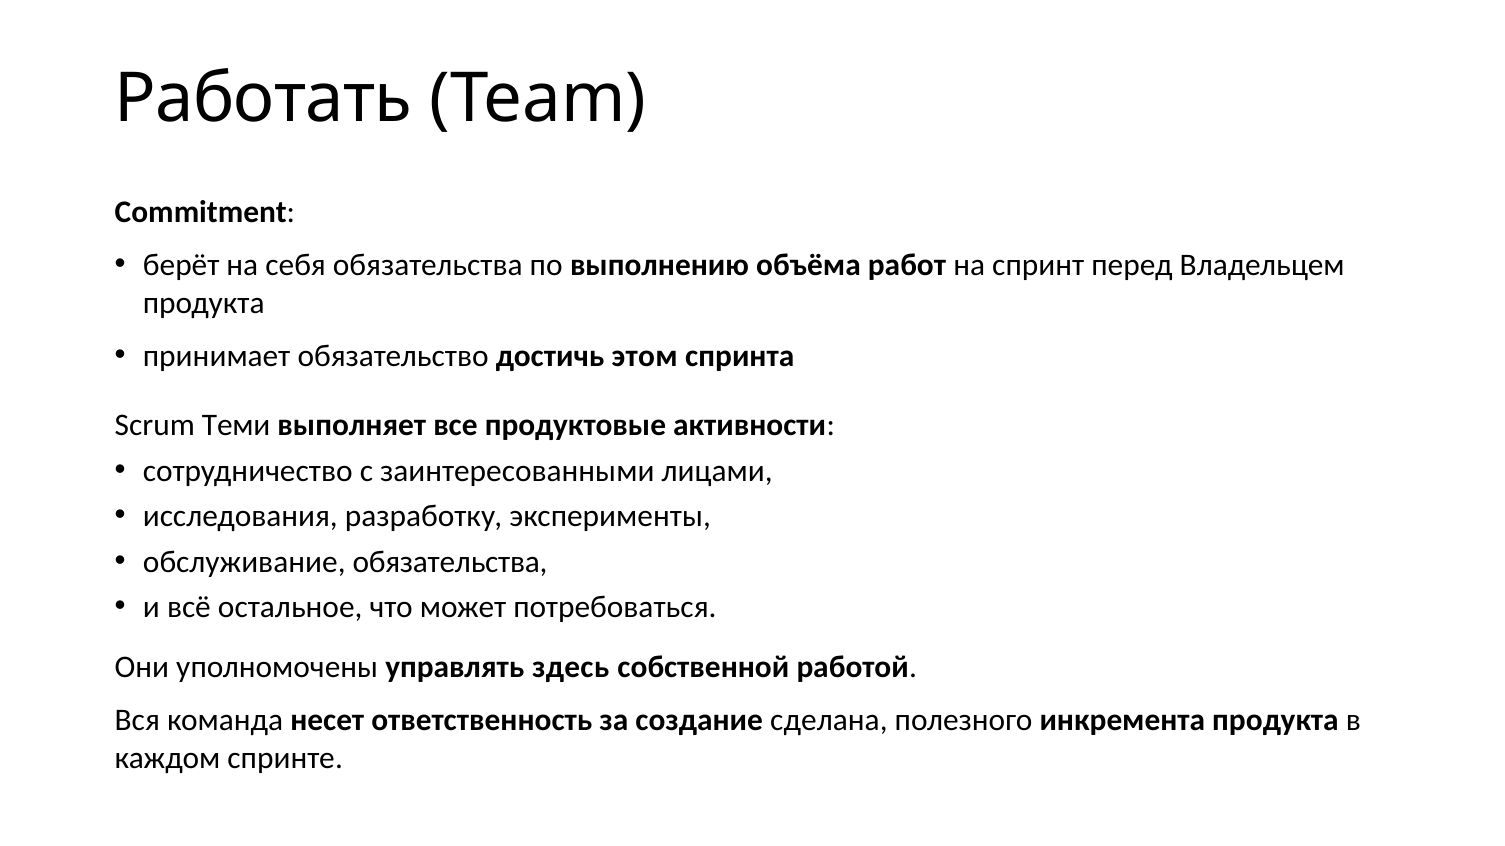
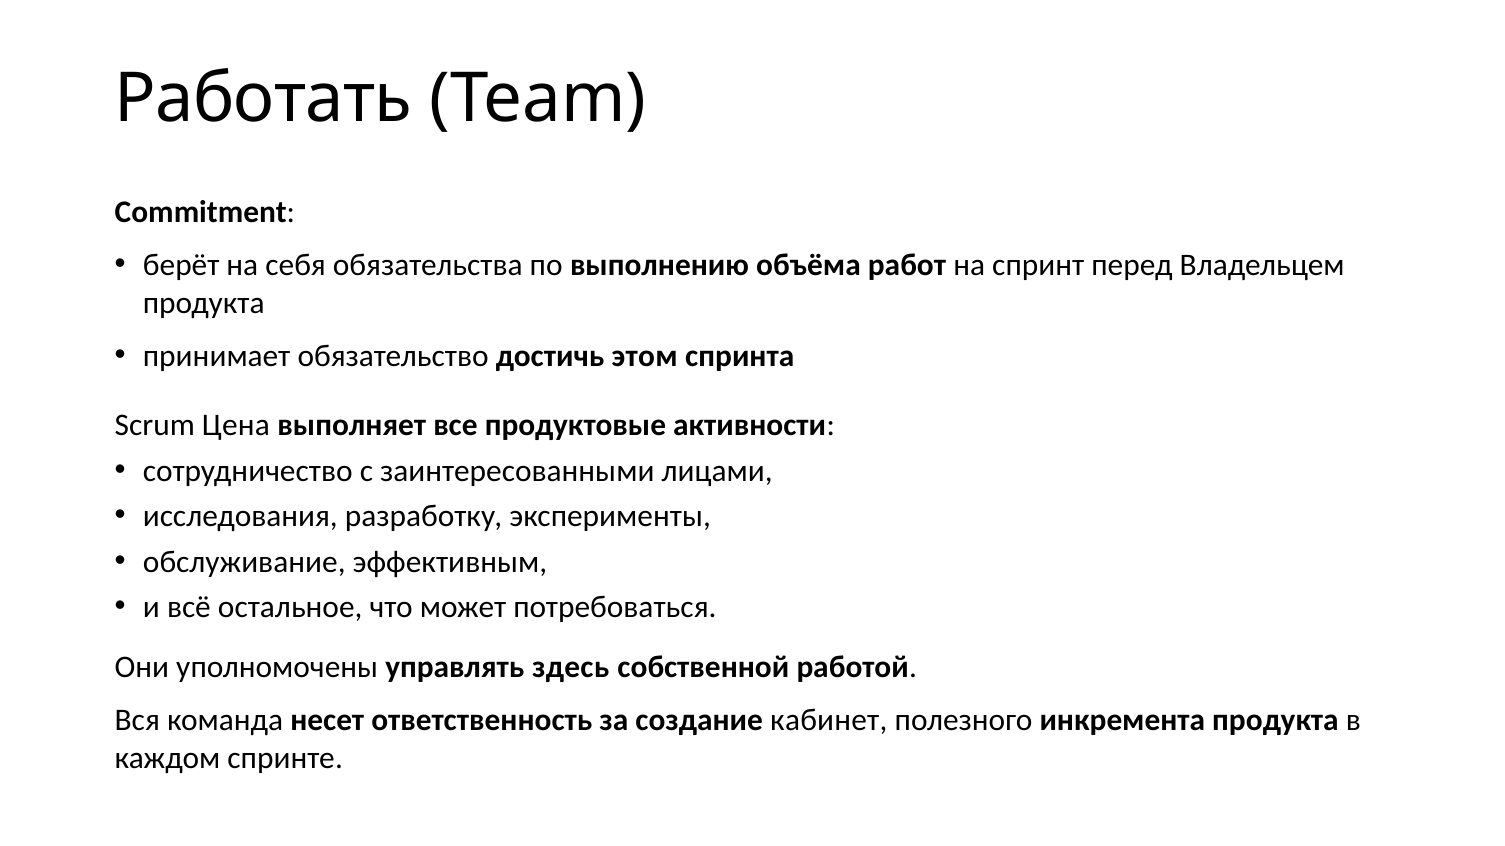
Теми: Теми -> Цена
обслуживание обязательства: обязательства -> эффективным
сделана: сделана -> кабинет
